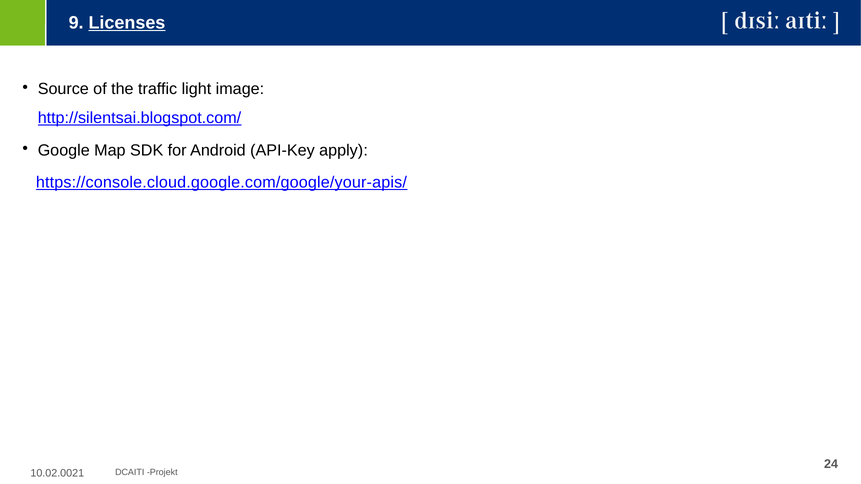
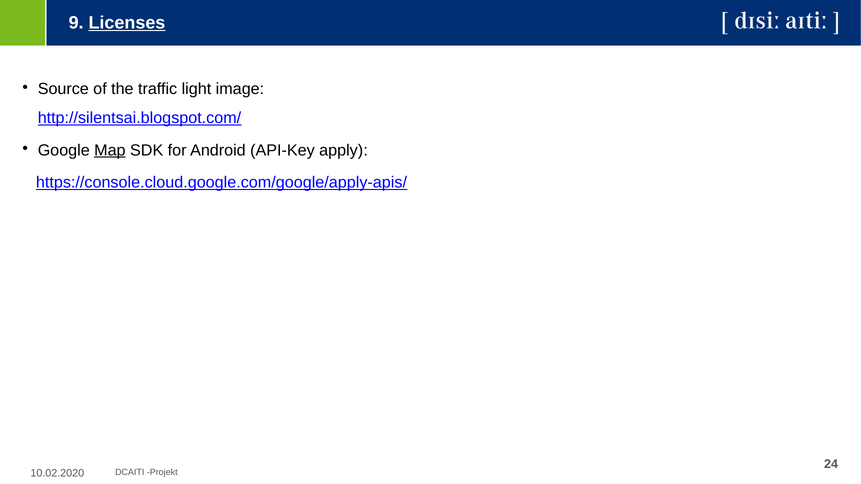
Map underline: none -> present
https://console.cloud.google.com/google/your-apis/: https://console.cloud.google.com/google/your-apis/ -> https://console.cloud.google.com/google/apply-apis/
10.02.0021: 10.02.0021 -> 10.02.2020
